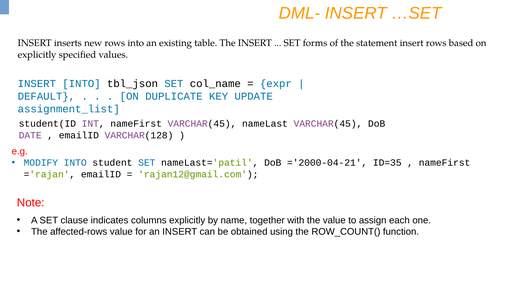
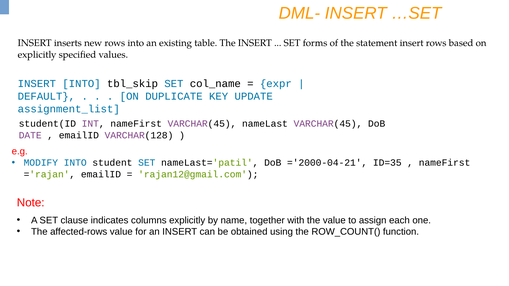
tbl_json: tbl_json -> tbl_skip
